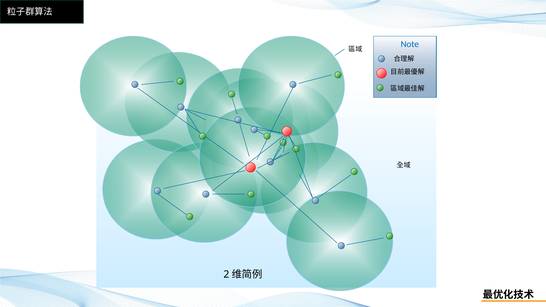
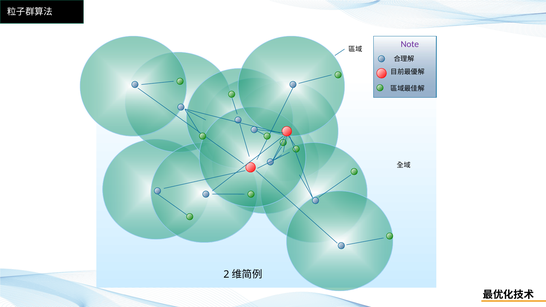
Note colour: blue -> purple
